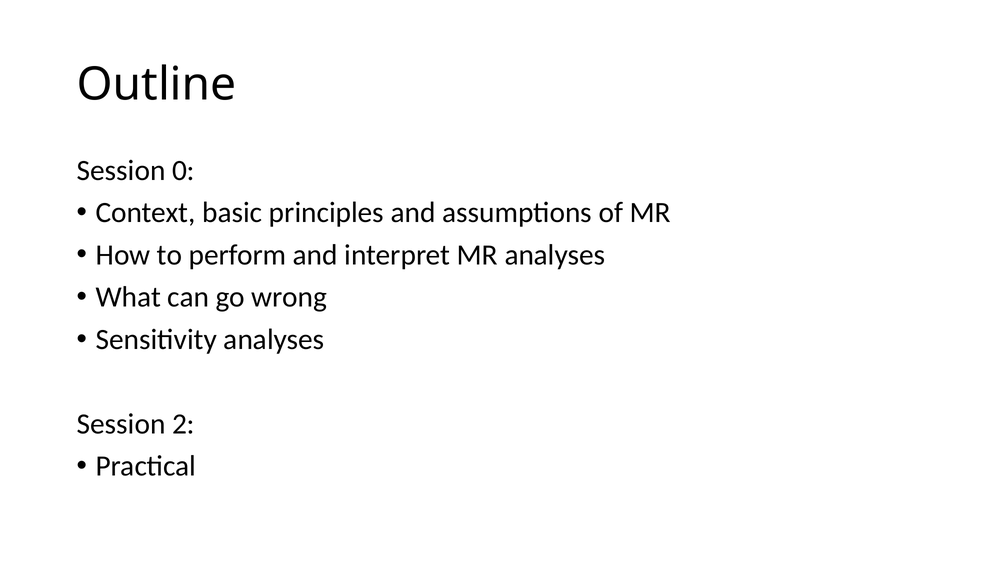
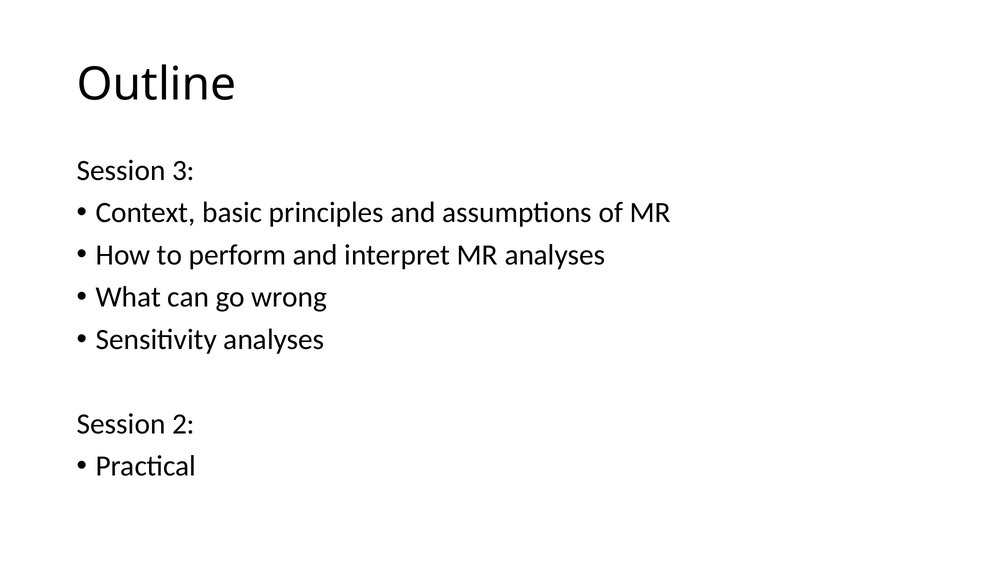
0: 0 -> 3
